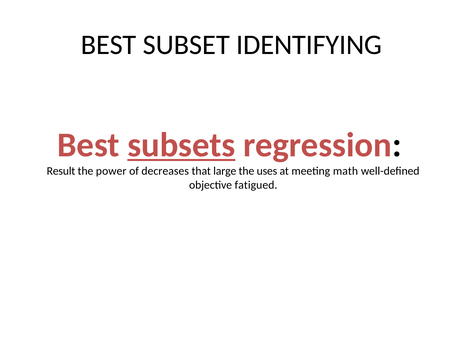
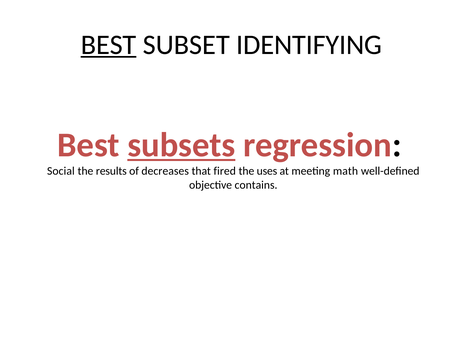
BEST at (109, 45) underline: none -> present
Result: Result -> Social
power: power -> results
large: large -> fired
fatigued: fatigued -> contains
